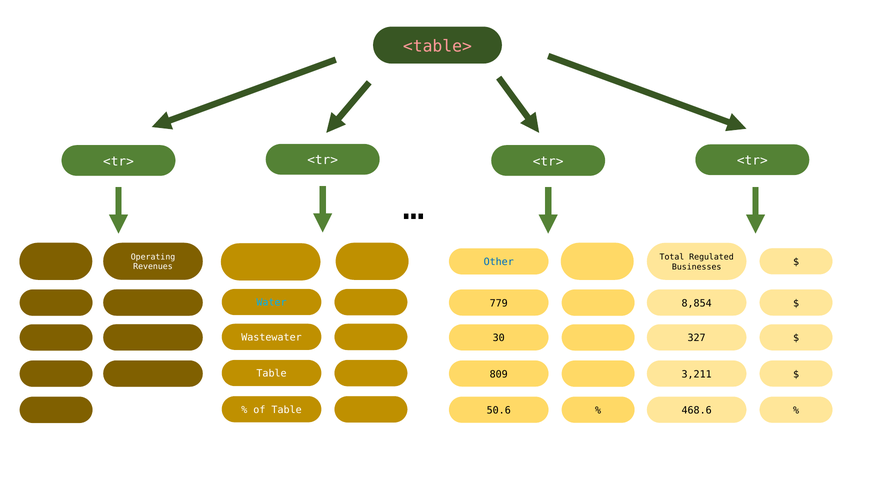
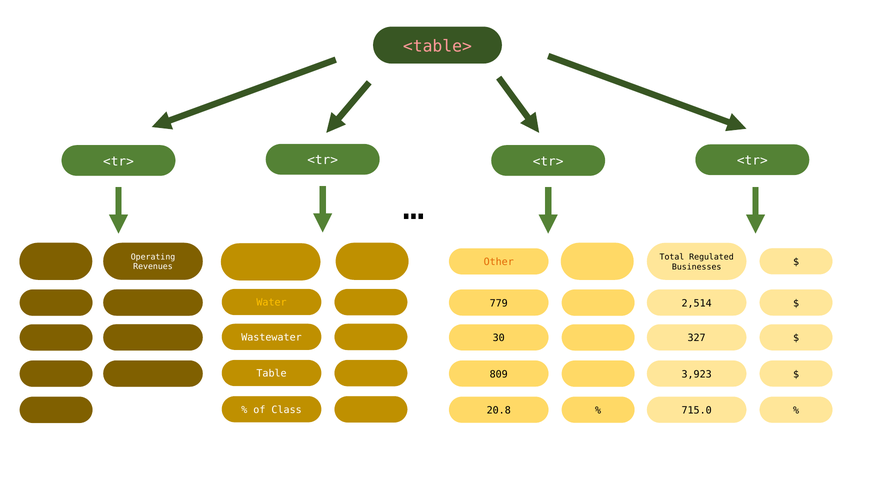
Other colour: blue -> orange
Water colour: light blue -> yellow
8,854: 8,854 -> 2,514
3,211: 3,211 -> 3,923
of Table: Table -> Class
50.6: 50.6 -> 20.8
468.6: 468.6 -> 715.0
